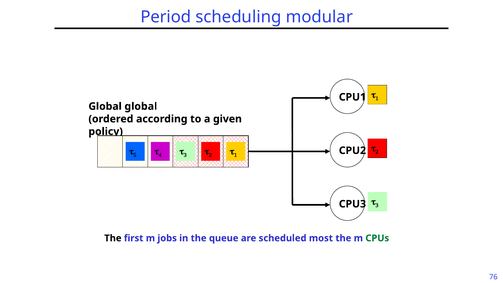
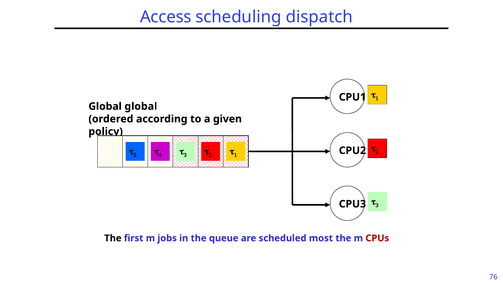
Period: Period -> Access
modular: modular -> dispatch
CPUs colour: green -> red
